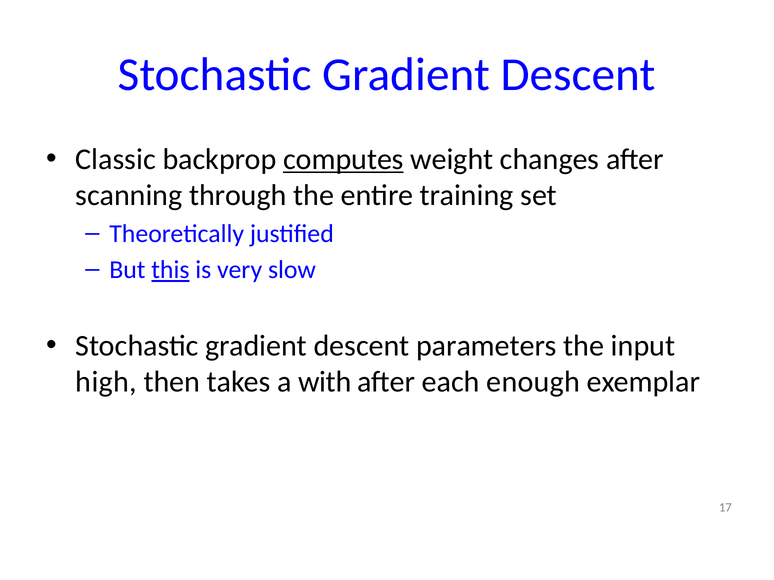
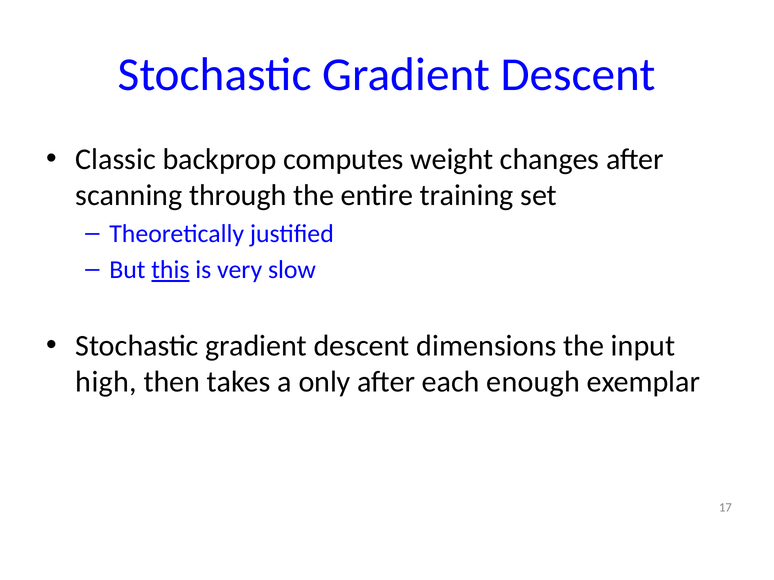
computes underline: present -> none
parameters: parameters -> dimensions
with: with -> only
